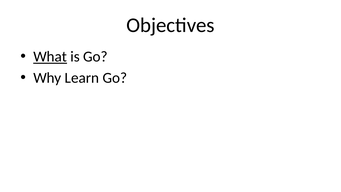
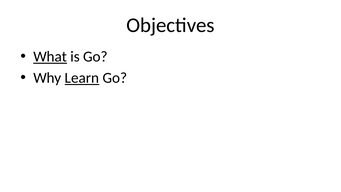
Learn underline: none -> present
